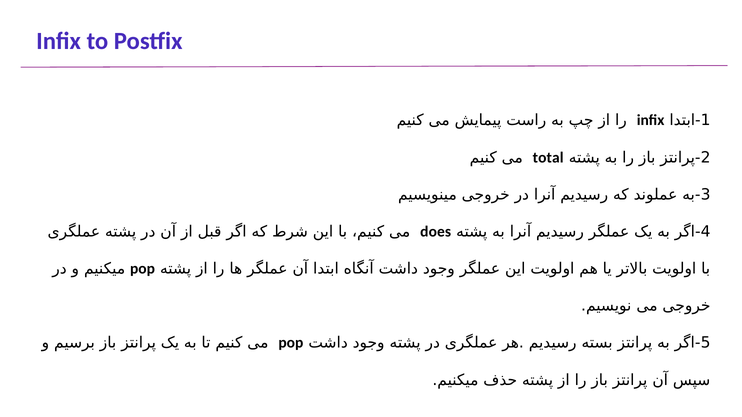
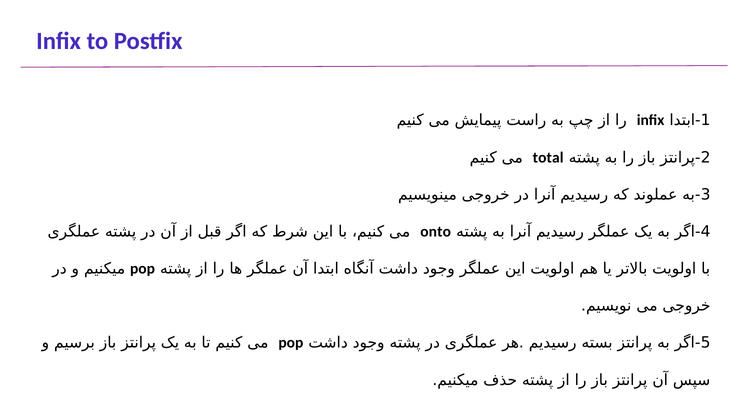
does: does -> onto
